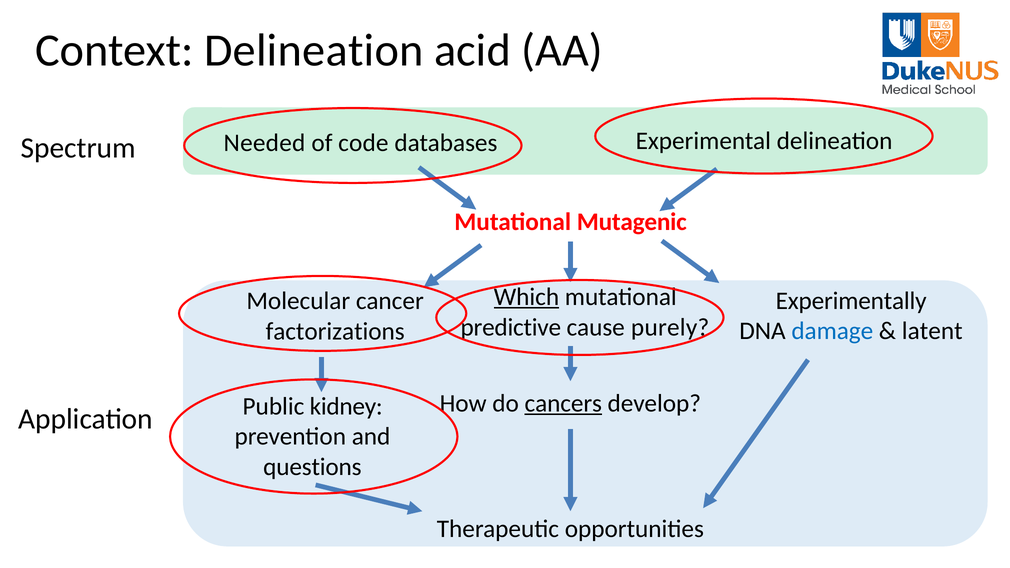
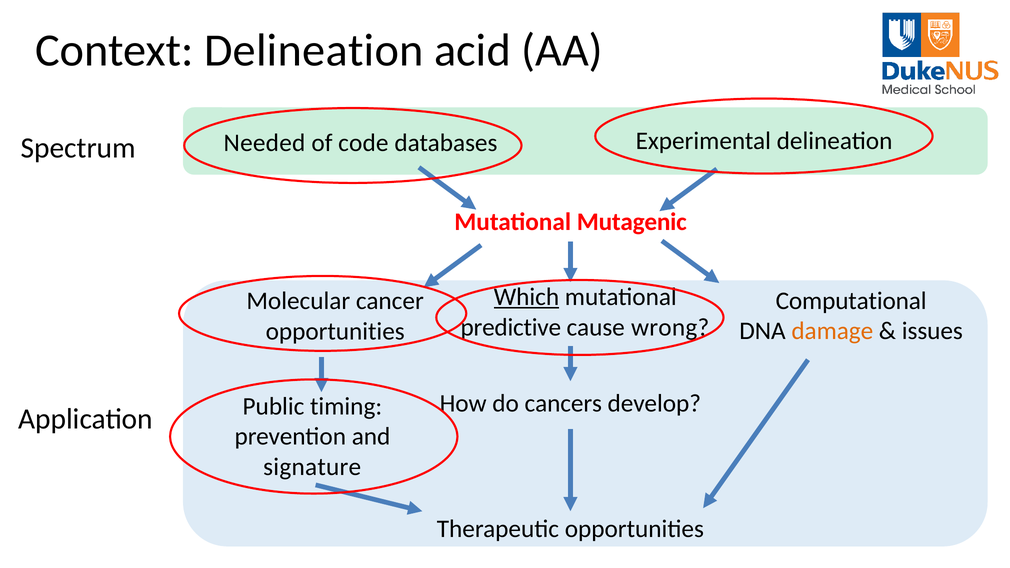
Experimentally: Experimentally -> Computational
purely: purely -> wrong
factorizations at (335, 331): factorizations -> opportunities
damage colour: blue -> orange
latent: latent -> issues
cancers underline: present -> none
kidney: kidney -> timing
questions: questions -> signature
